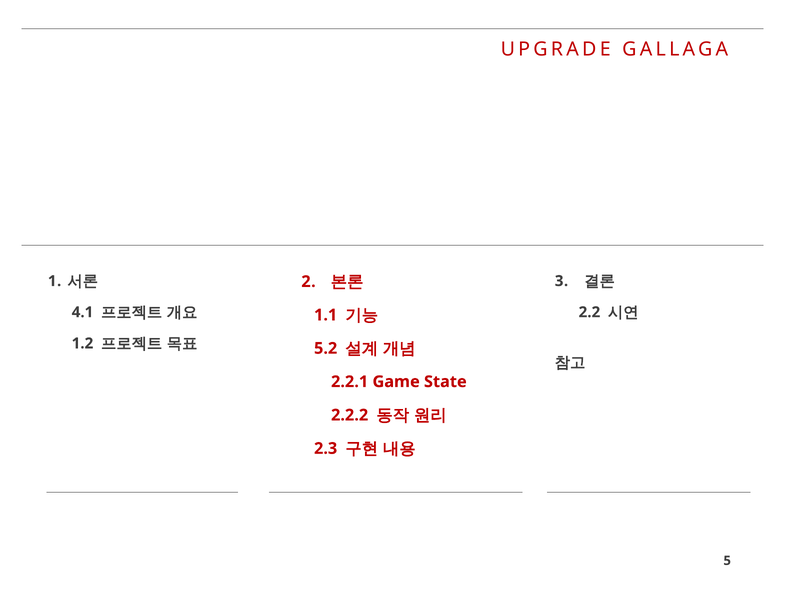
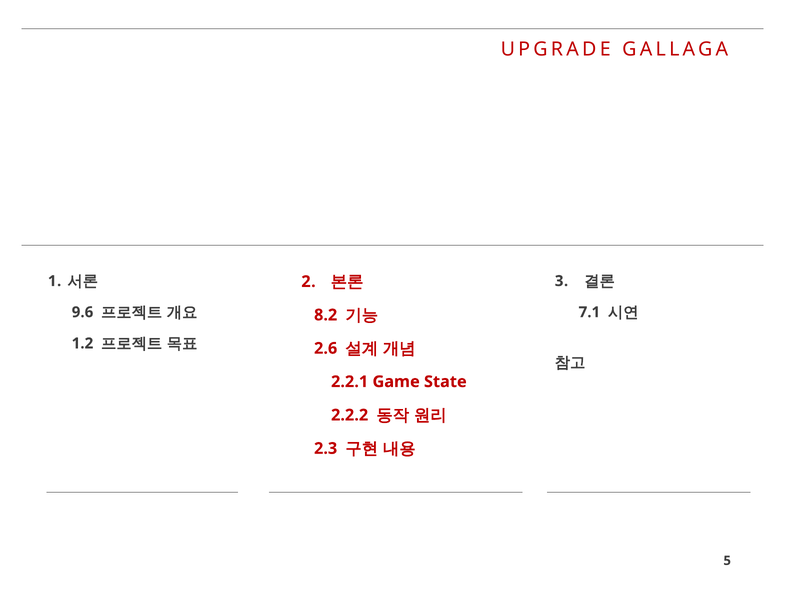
4.1: 4.1 -> 9.6
2.2: 2.2 -> 7.1
1.1: 1.1 -> 8.2
5.2: 5.2 -> 2.6
